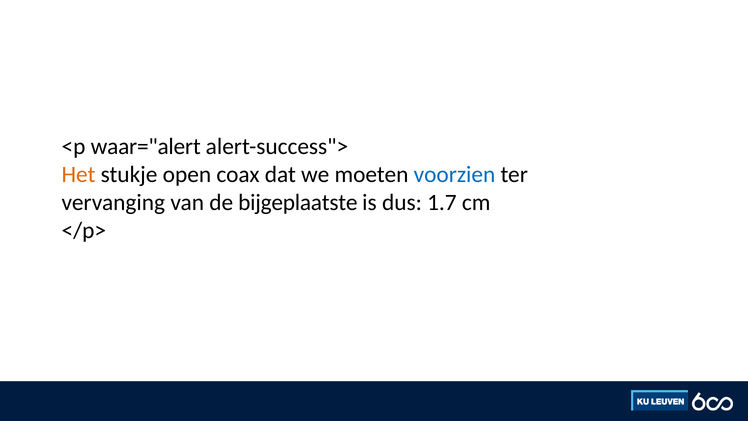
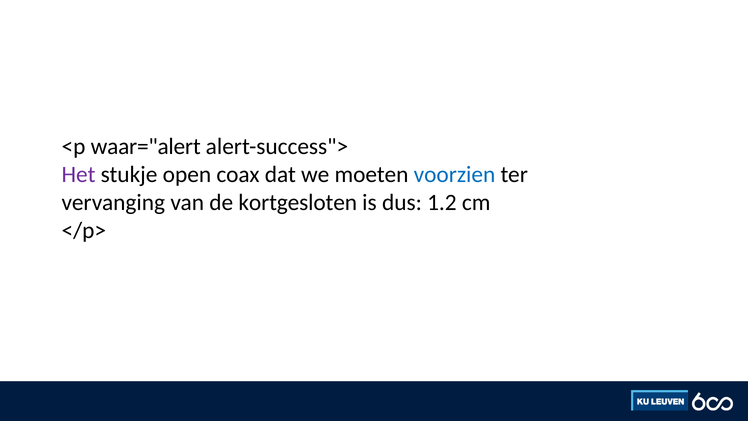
Het colour: orange -> purple
bijgeplaatste: bijgeplaatste -> kortgesloten
1.7: 1.7 -> 1.2
